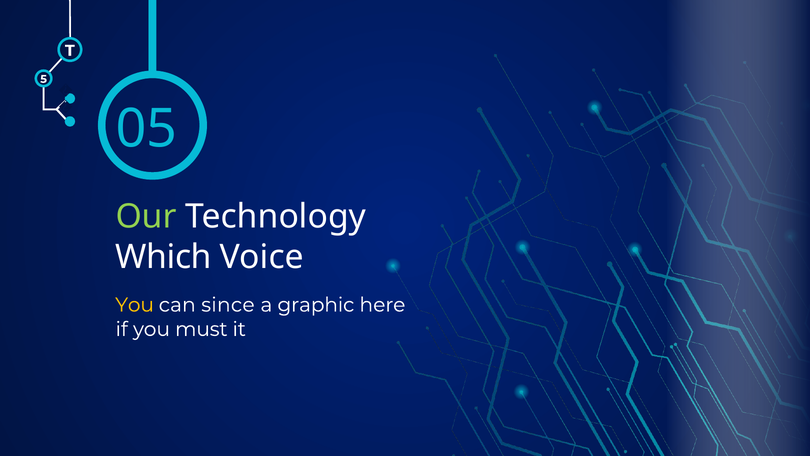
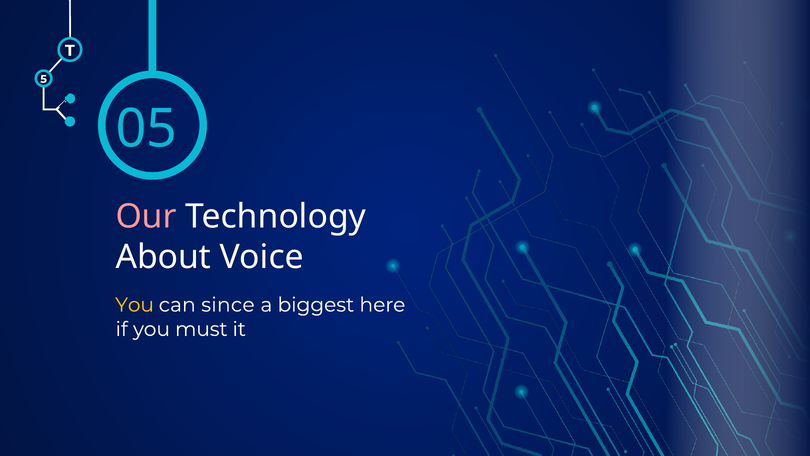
Our colour: light green -> pink
Which: Which -> About
graphic: graphic -> biggest
